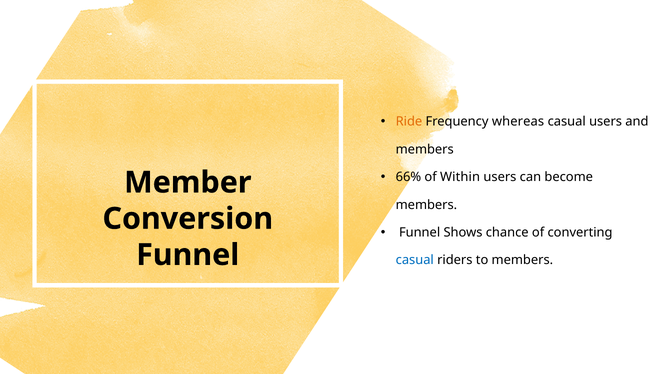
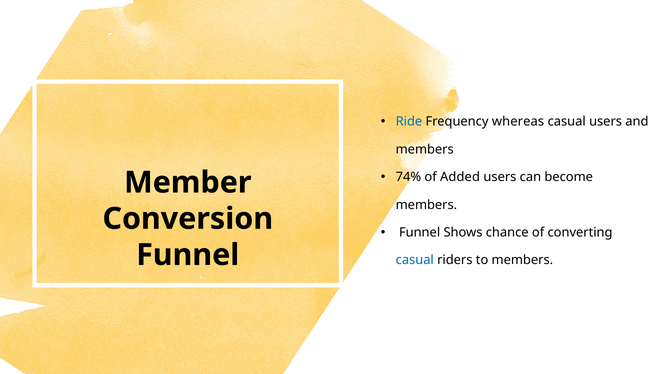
Ride colour: orange -> blue
66%: 66% -> 74%
Within: Within -> Added
